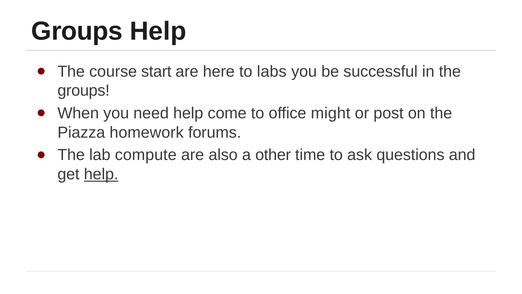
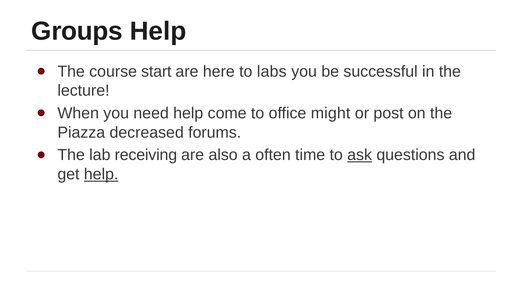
groups at (84, 91): groups -> lecture
homework: homework -> decreased
compute: compute -> receiving
other: other -> often
ask underline: none -> present
